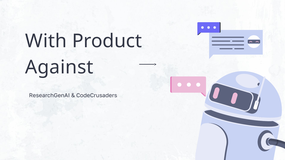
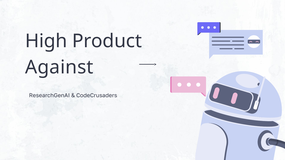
With: With -> High
